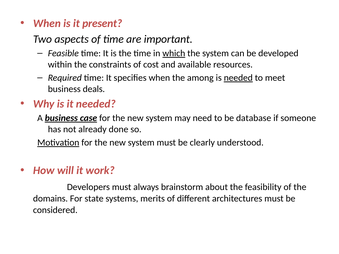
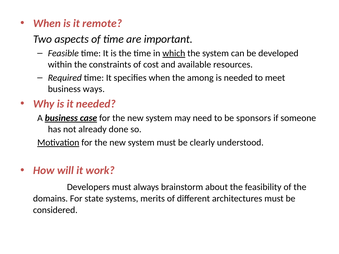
present: present -> remote
needed at (238, 78) underline: present -> none
deals: deals -> ways
database: database -> sponsors
